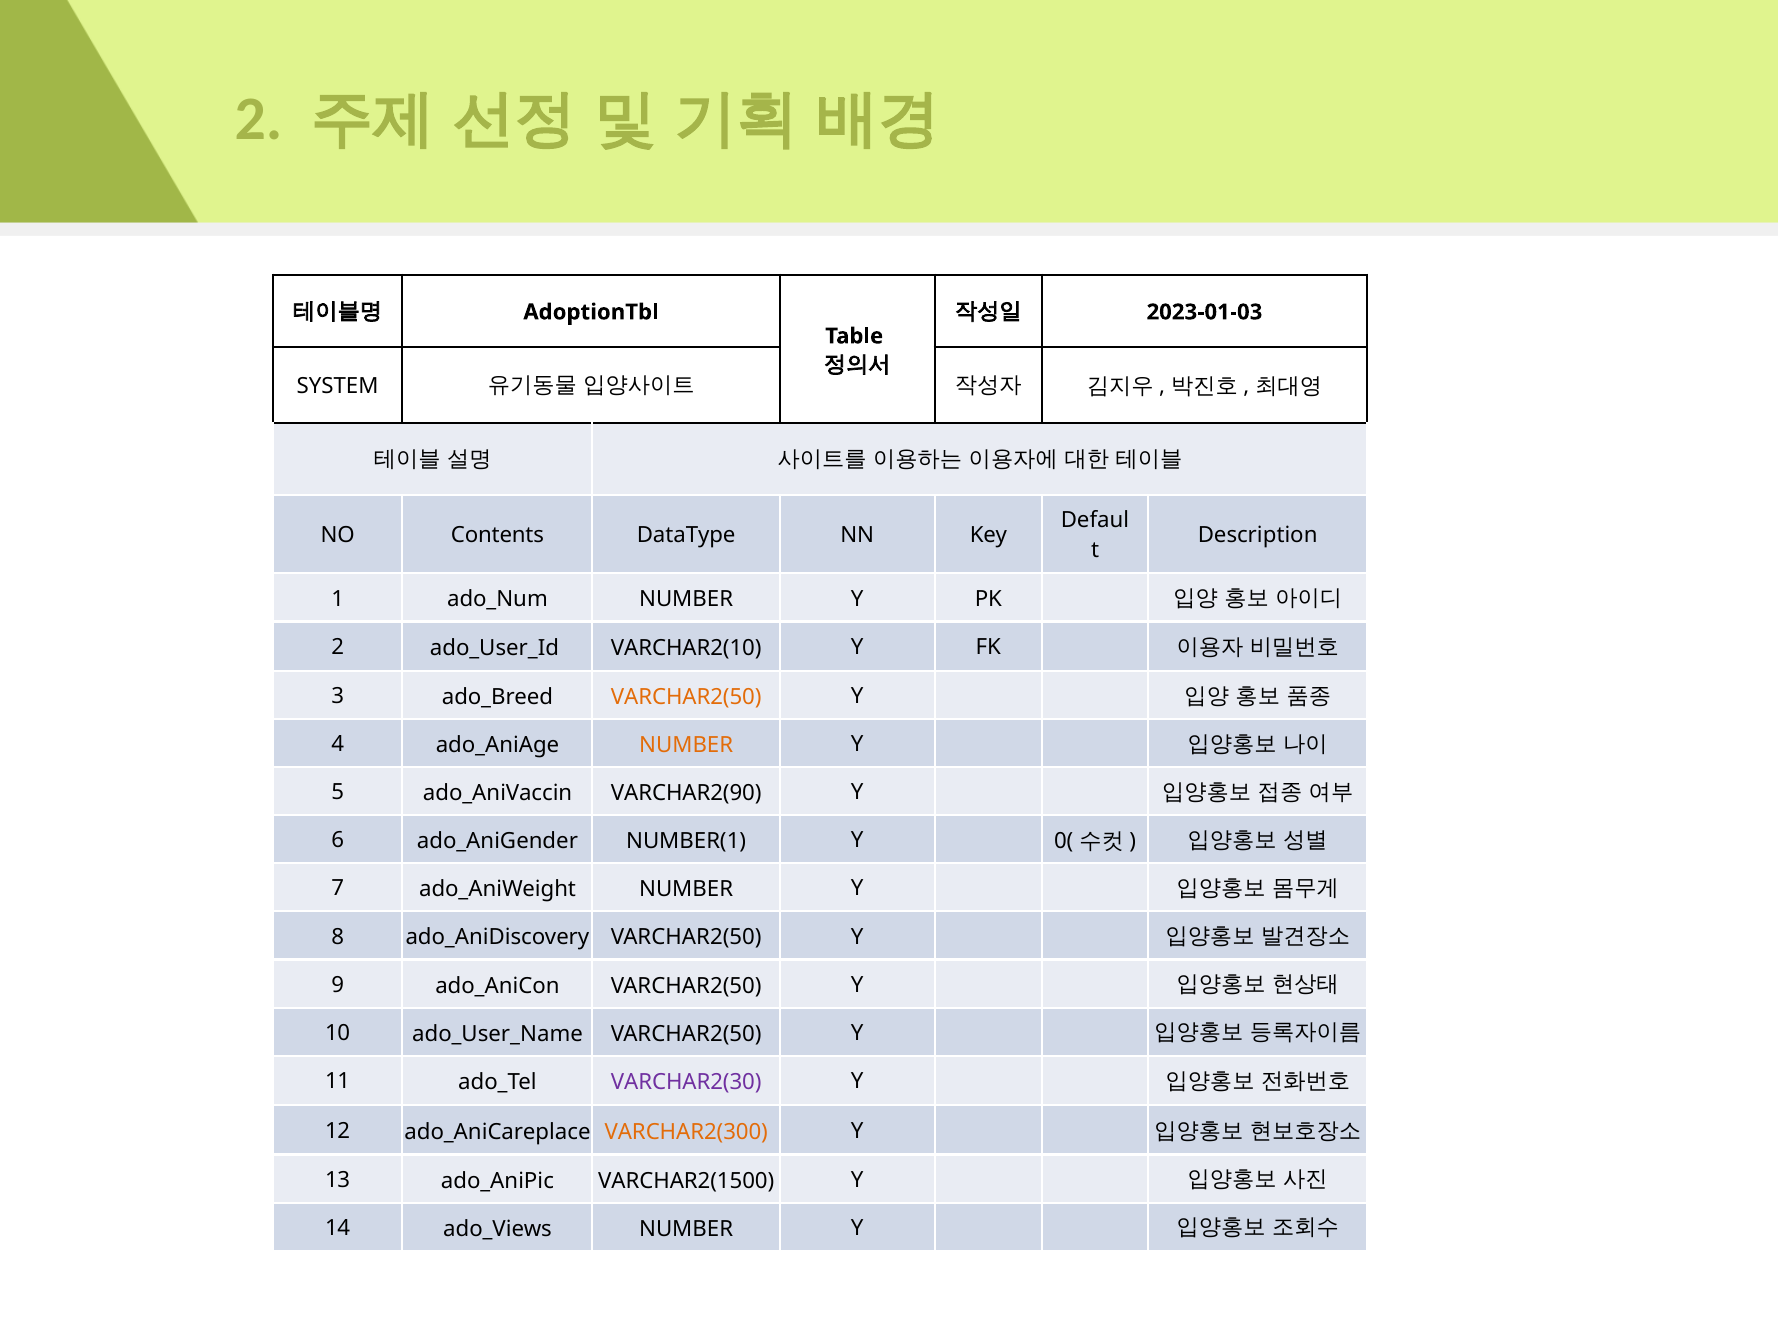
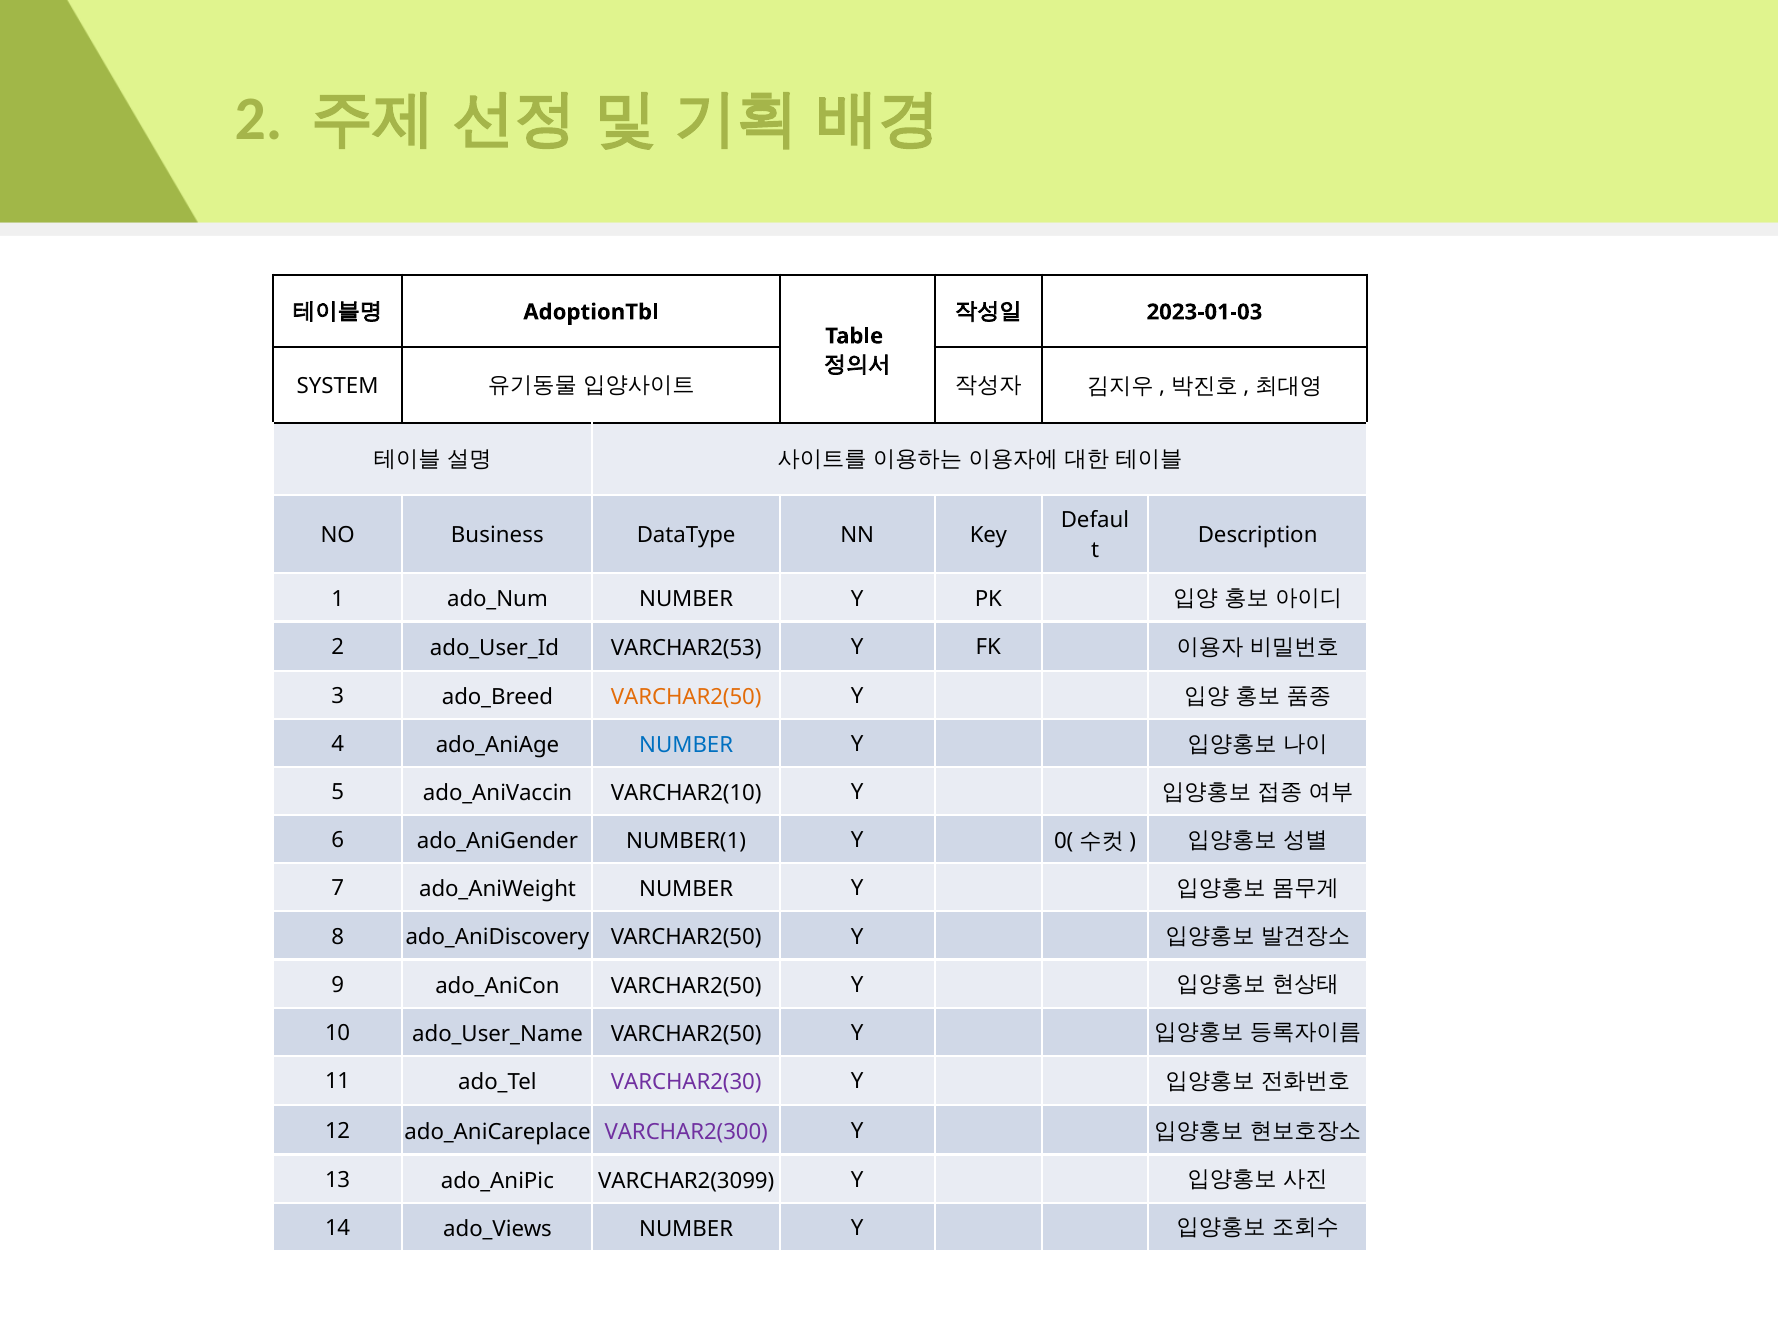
Contents: Contents -> Business
VARCHAR2(10: VARCHAR2(10 -> VARCHAR2(53
NUMBER at (686, 745) colour: orange -> blue
VARCHAR2(90: VARCHAR2(90 -> VARCHAR2(10
VARCHAR2(300 colour: orange -> purple
VARCHAR2(1500: VARCHAR2(1500 -> VARCHAR2(3099
